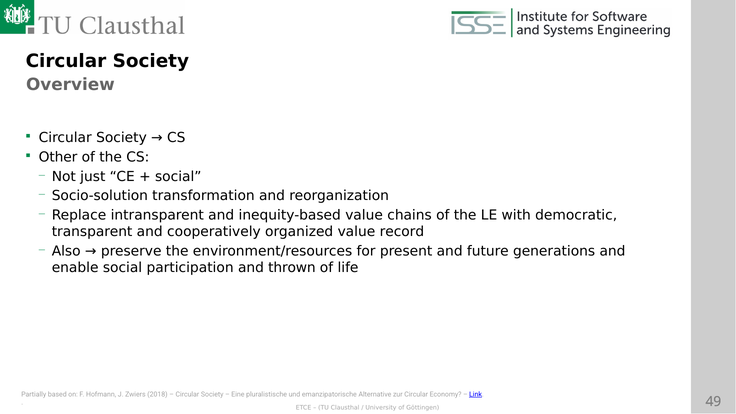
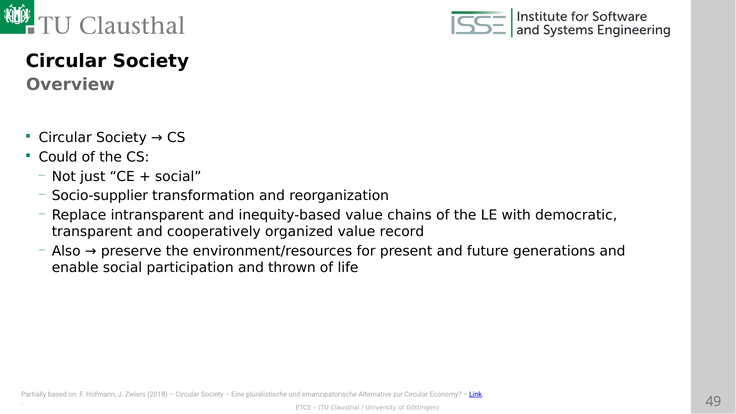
Other: Other -> Could
Socio-solution: Socio-solution -> Socio-supplier
